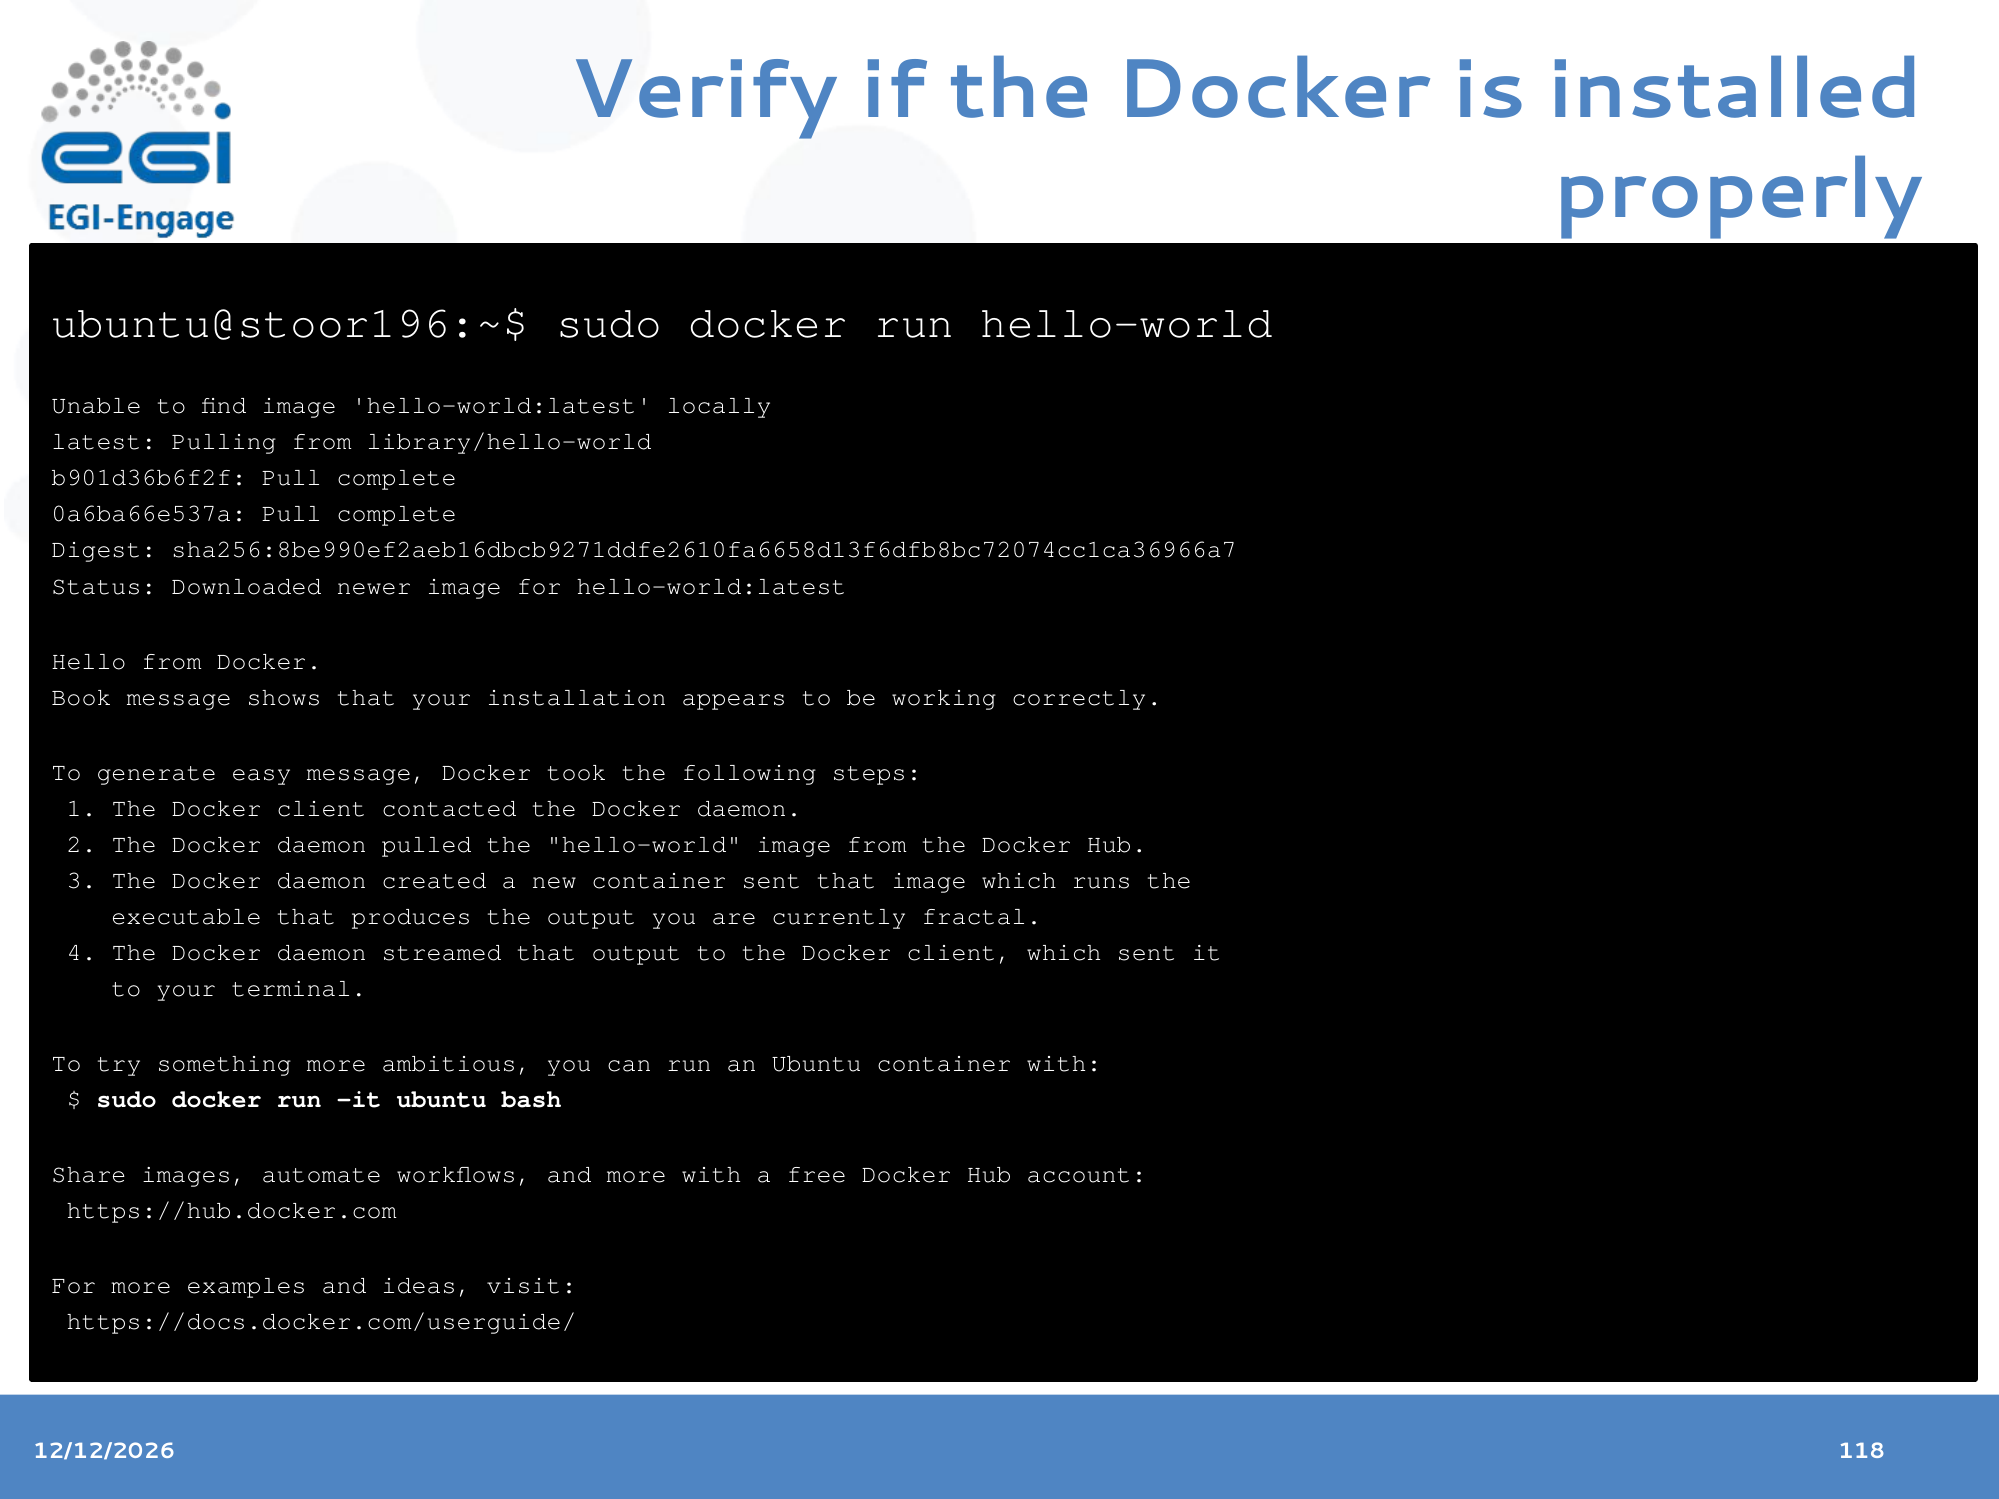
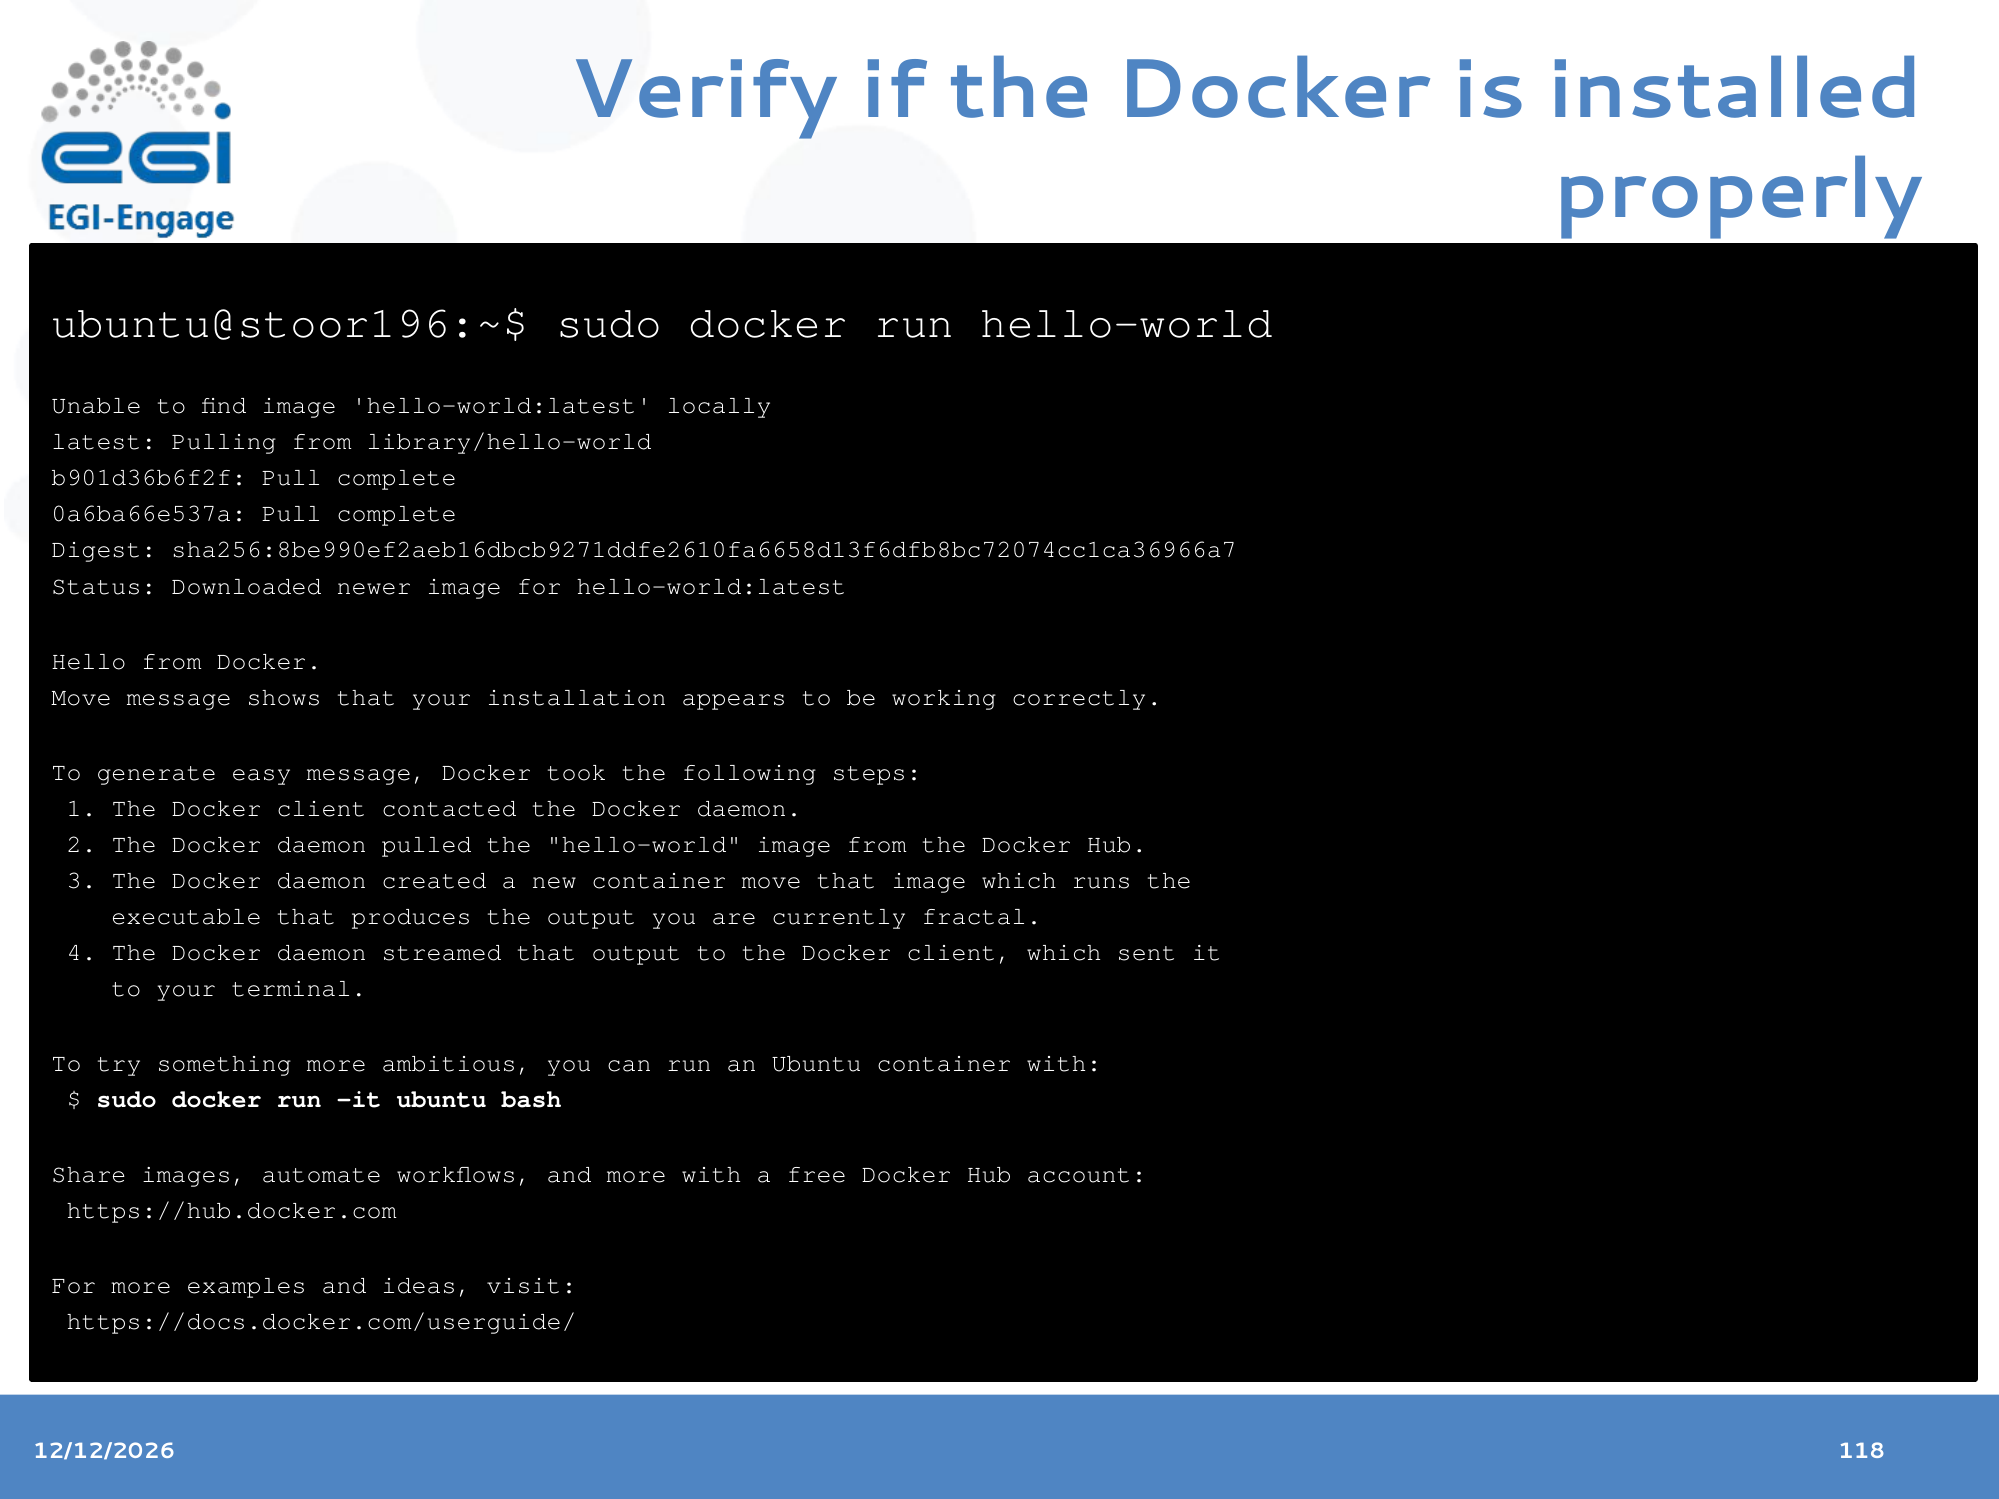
Book at (82, 697): Book -> Move
container sent: sent -> move
